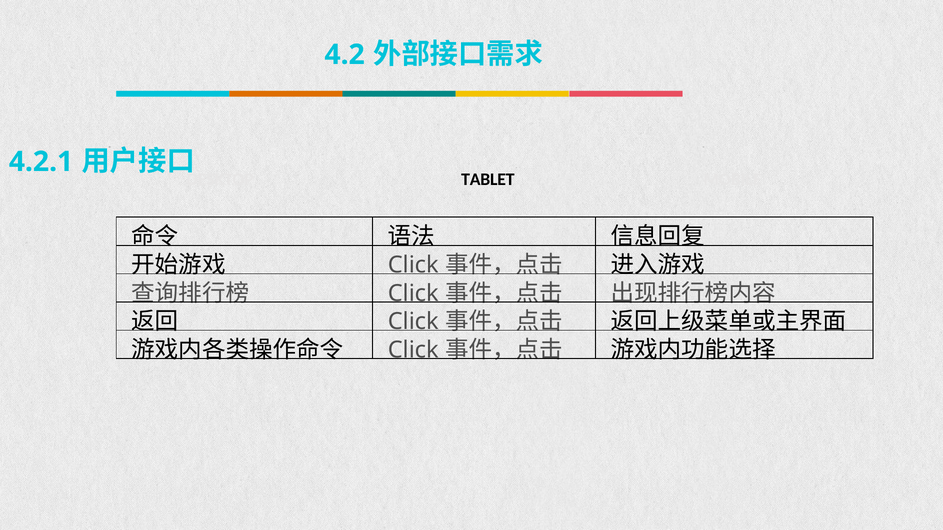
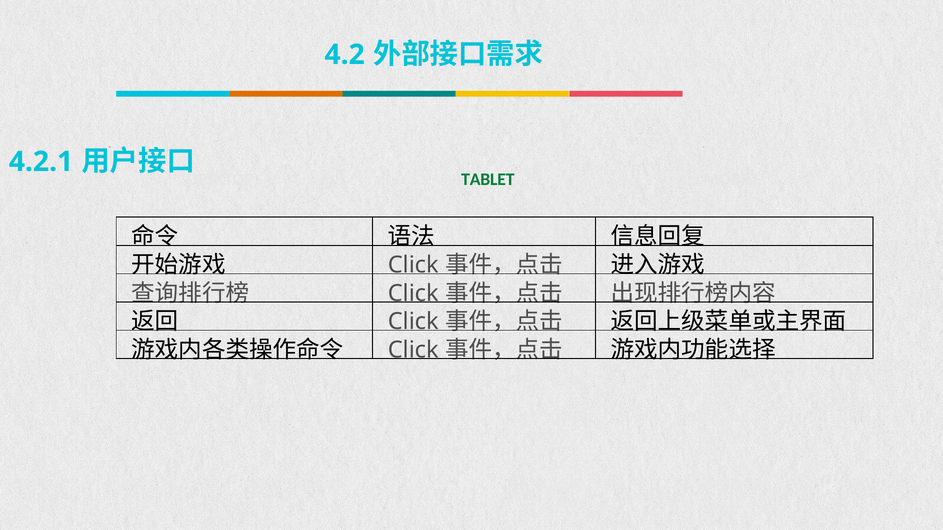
TABLET colour: black -> green
